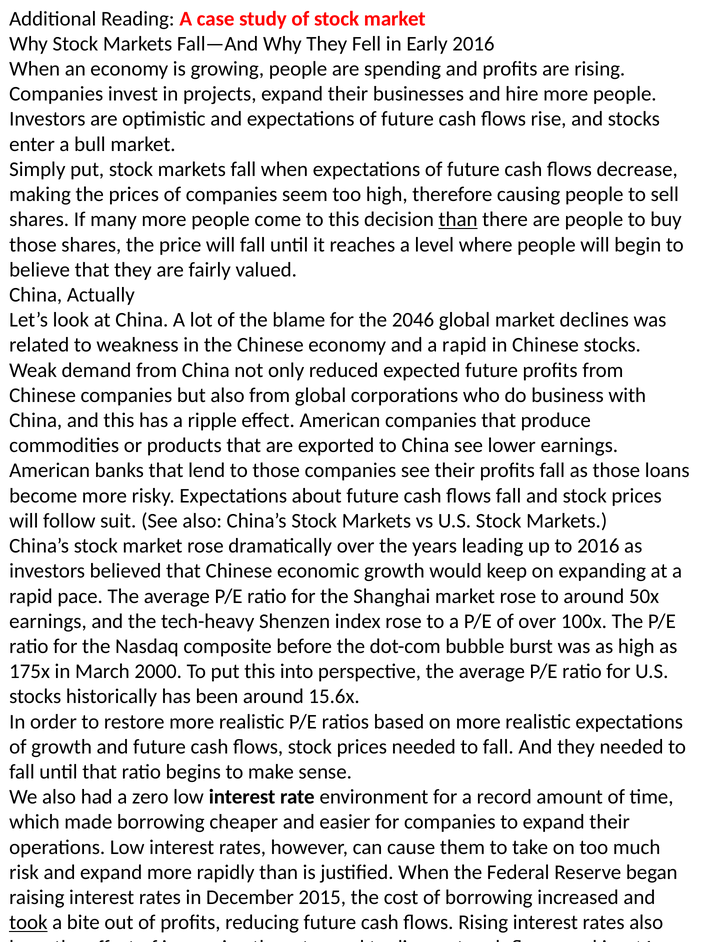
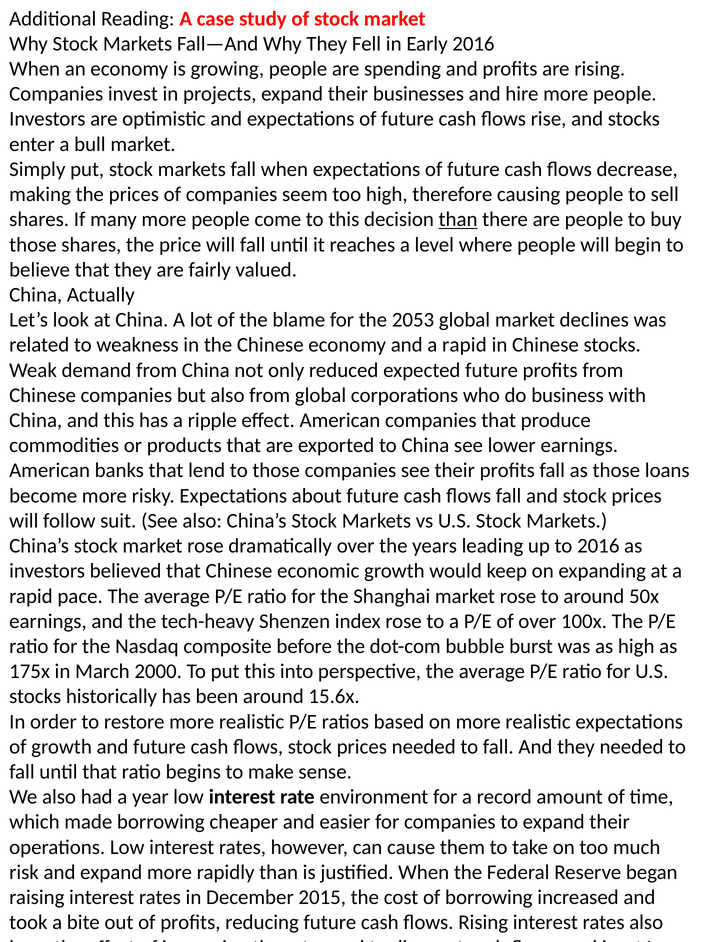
2046: 2046 -> 2053
a zero: zero -> year
took underline: present -> none
